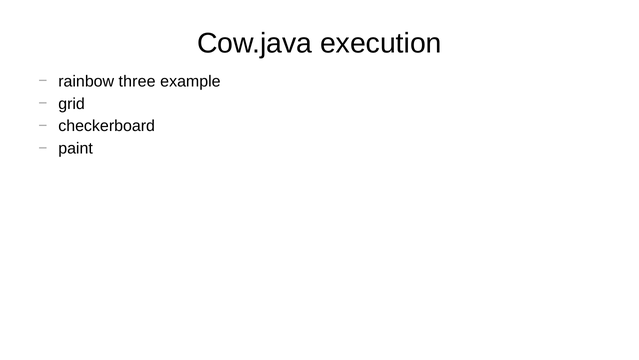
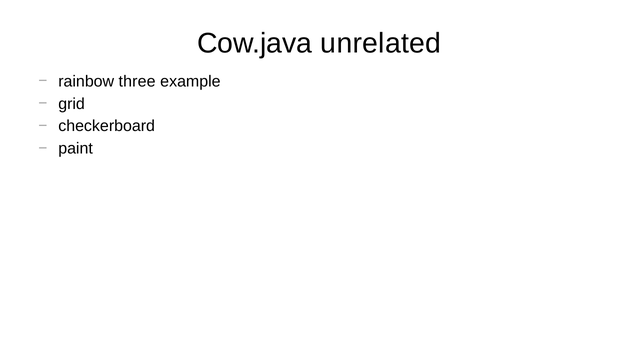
execution: execution -> unrelated
